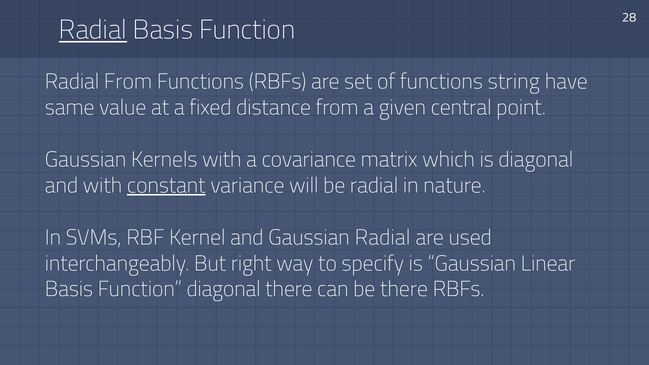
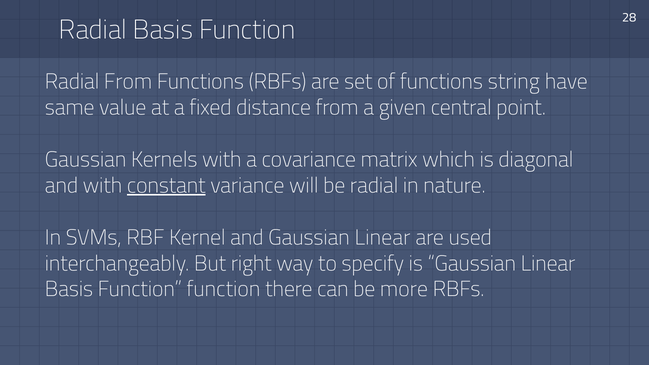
Radial at (93, 30) underline: present -> none
and Gaussian Radial: Radial -> Linear
Function diagonal: diagonal -> function
be there: there -> more
